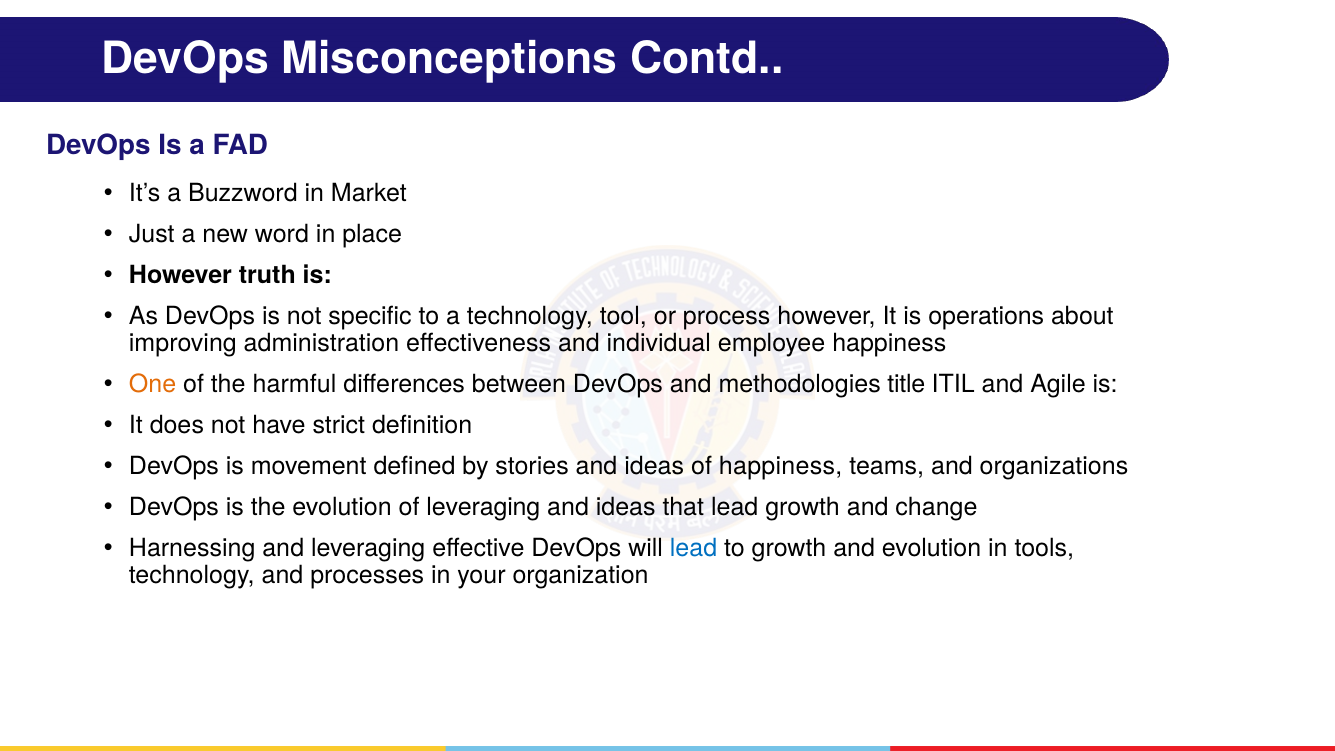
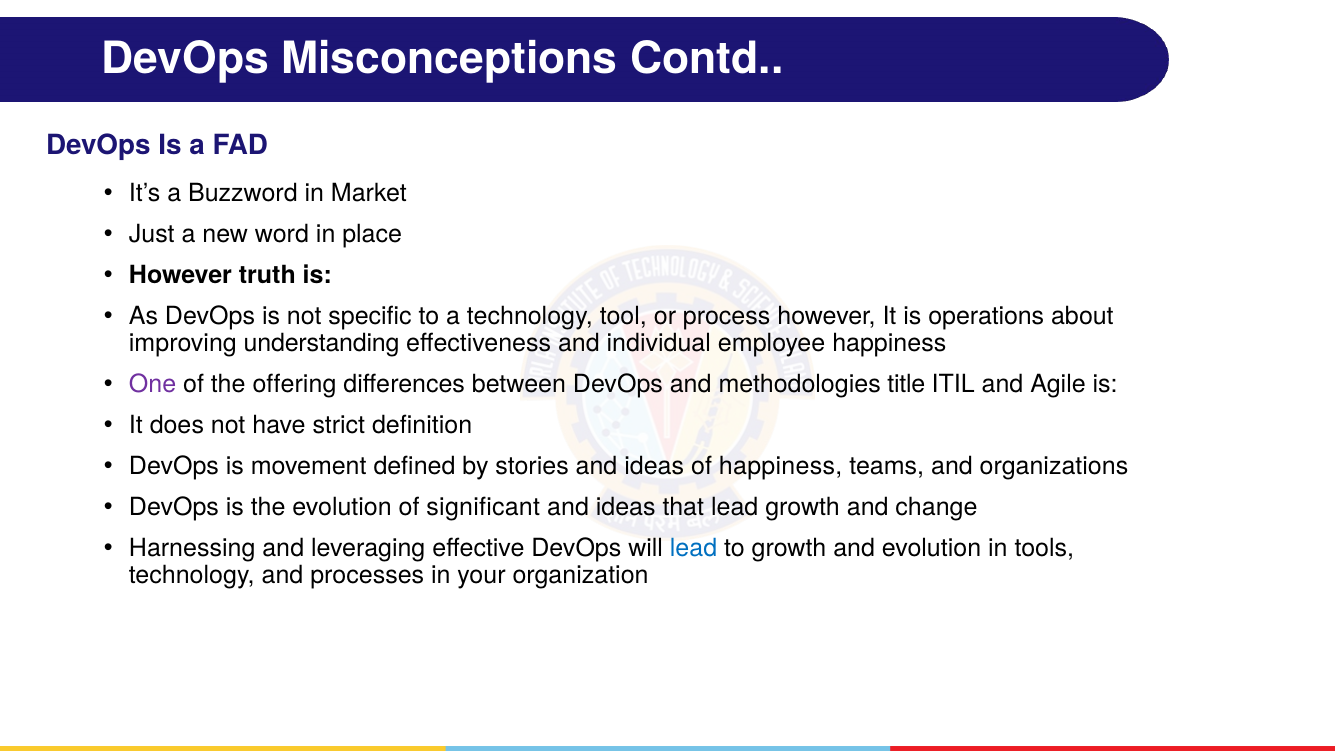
administration: administration -> understanding
One colour: orange -> purple
harmful: harmful -> offering
of leveraging: leveraging -> significant
